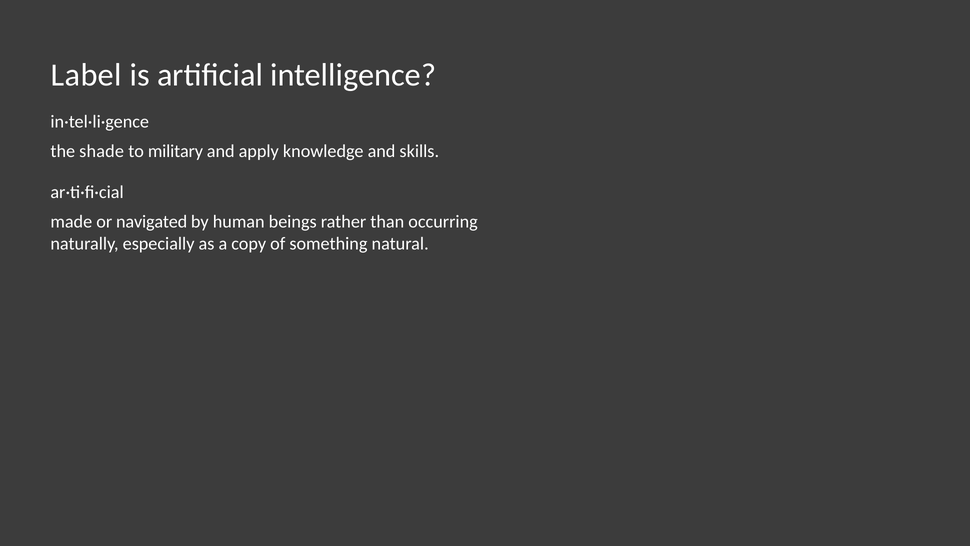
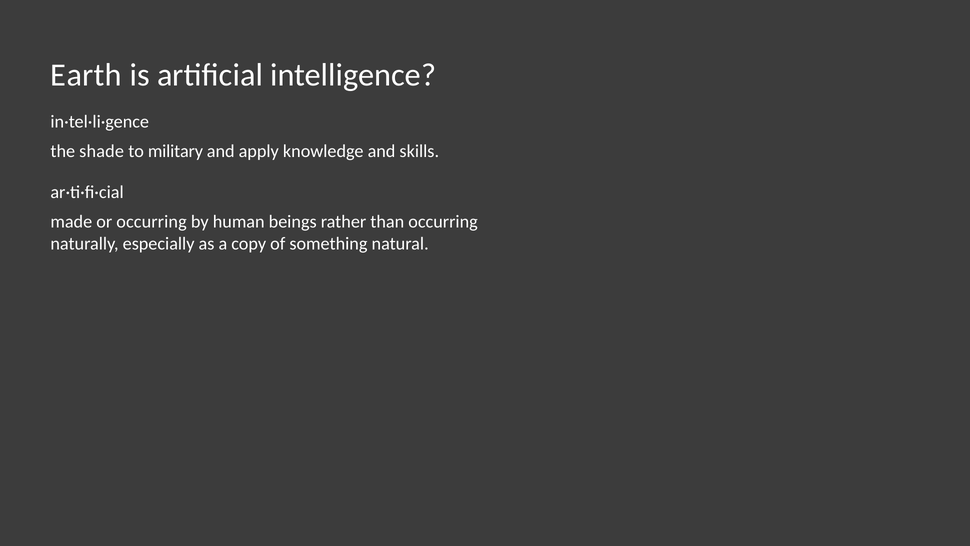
Label: Label -> Earth
or navigated: navigated -> occurring
